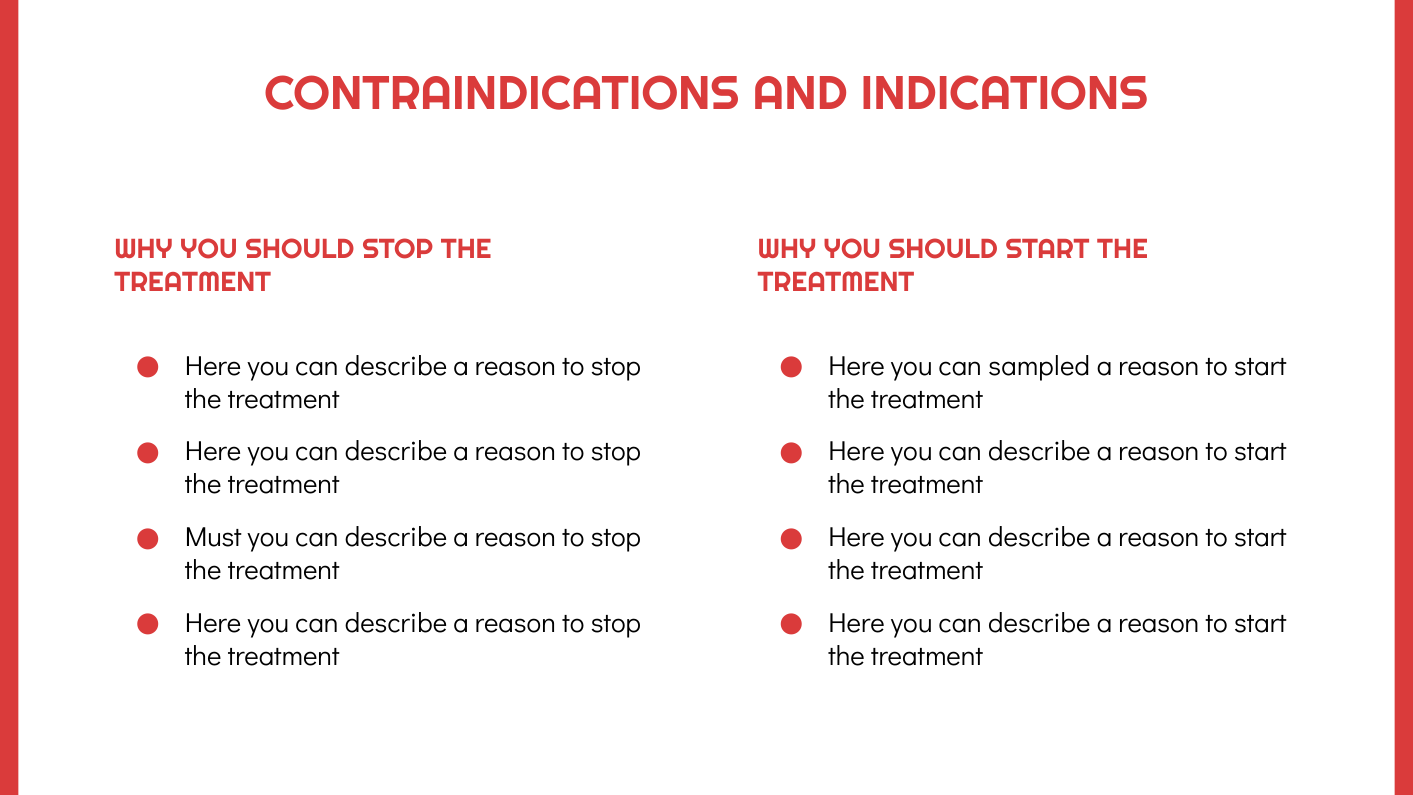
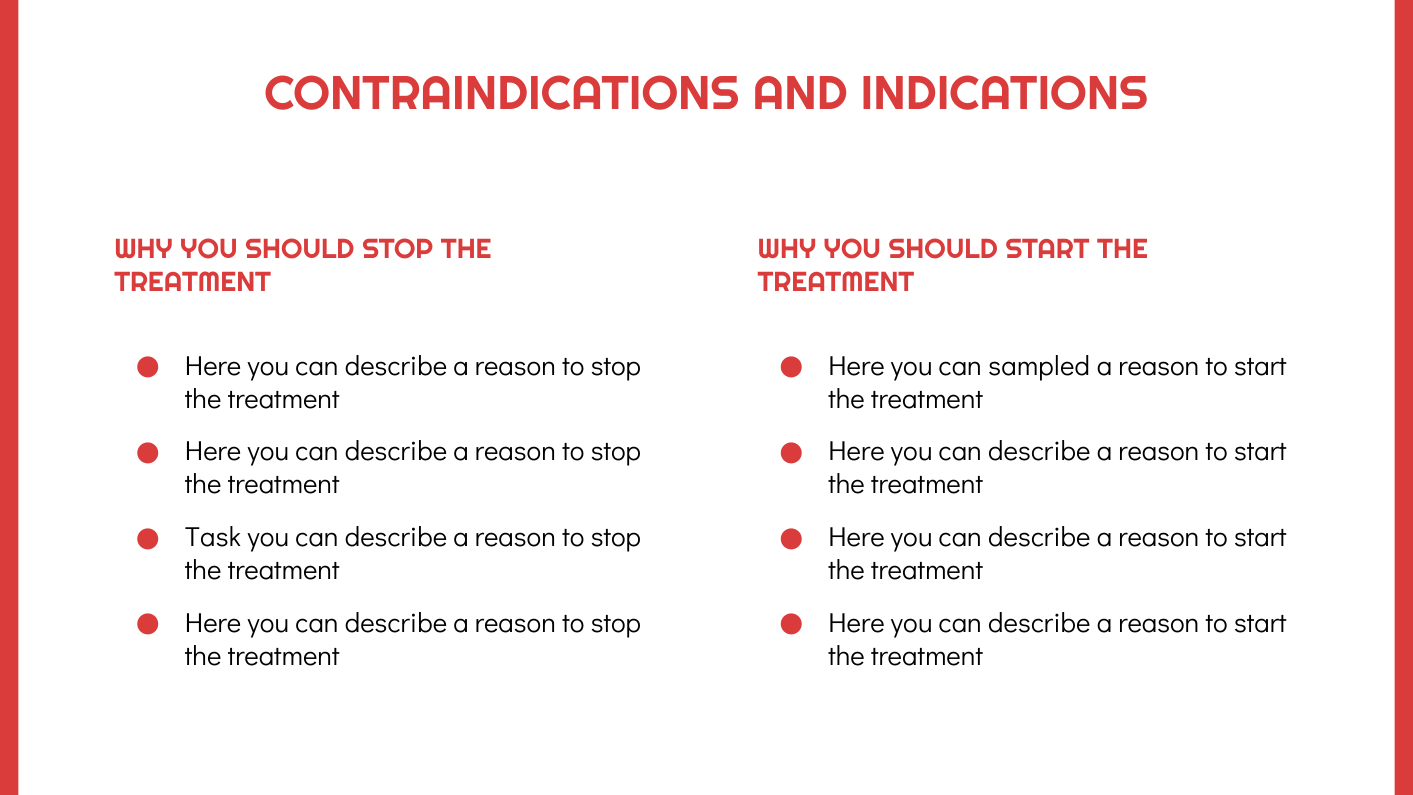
Must: Must -> Task
